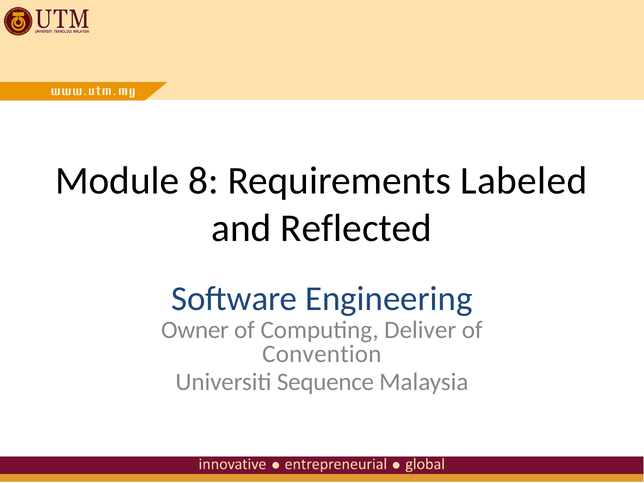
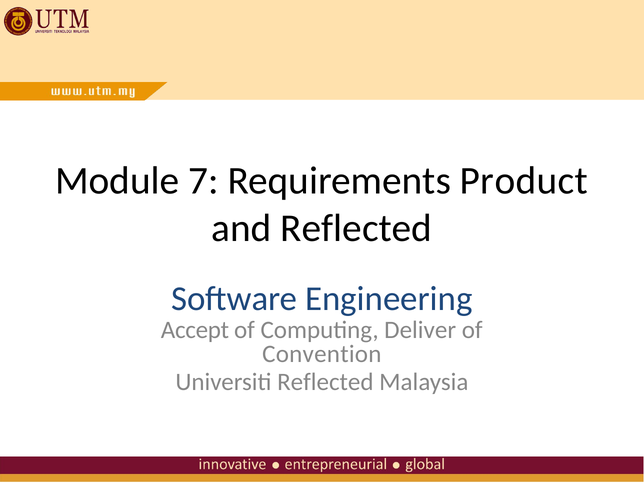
8: 8 -> 7
Labeled: Labeled -> Product
Owner: Owner -> Accept
Universiti Sequence: Sequence -> Reflected
